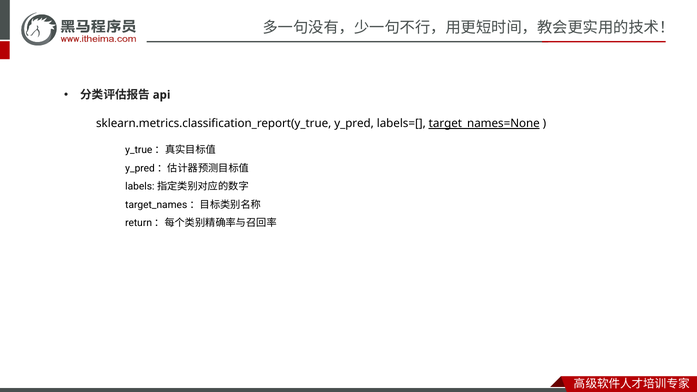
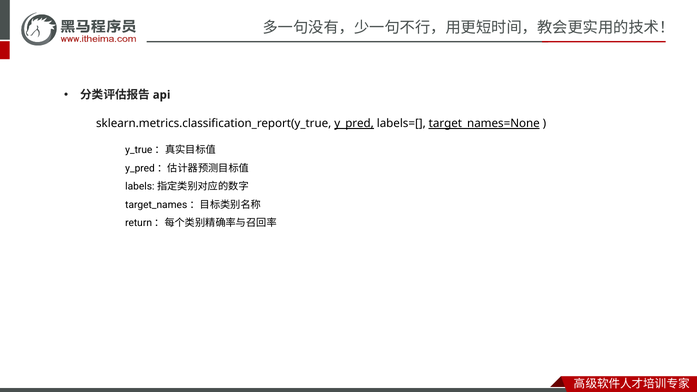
y_pred underline: none -> present
